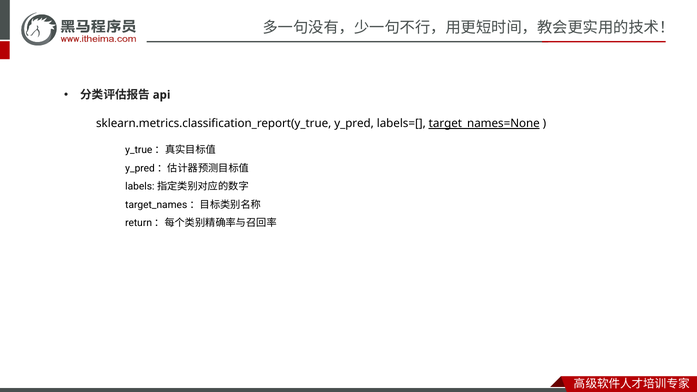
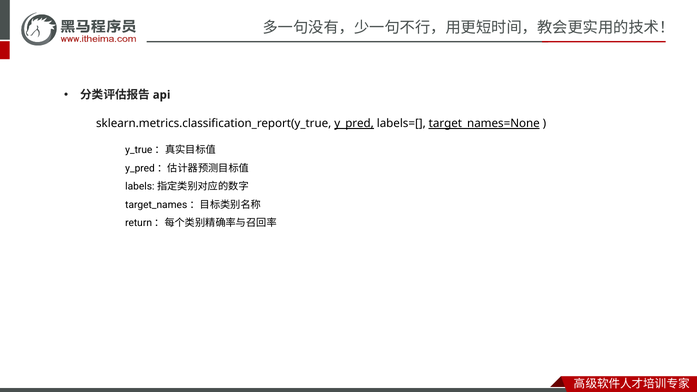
y_pred underline: none -> present
